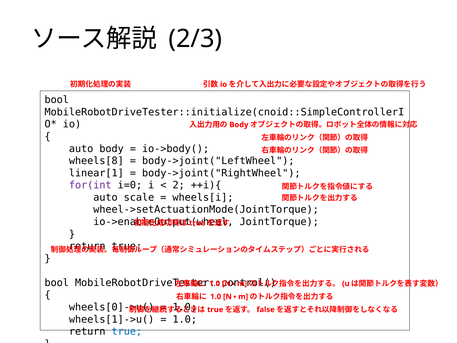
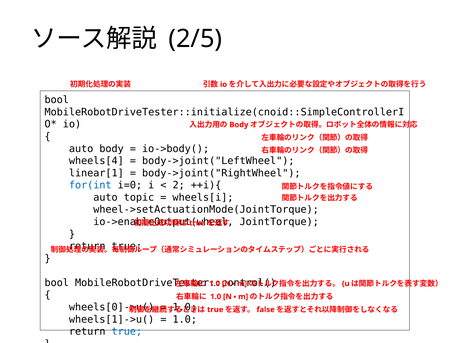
2/3: 2/3 -> 2/5
wheels[8: wheels[8 -> wheels[4
for(int colour: purple -> blue
scale: scale -> topic
